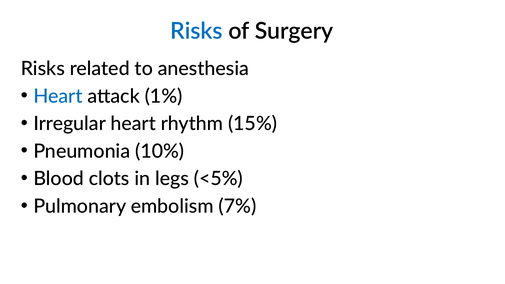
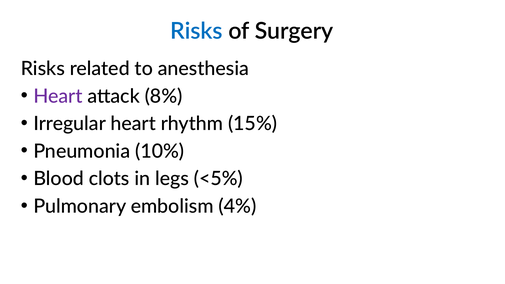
Heart at (58, 96) colour: blue -> purple
1%: 1% -> 8%
7%: 7% -> 4%
